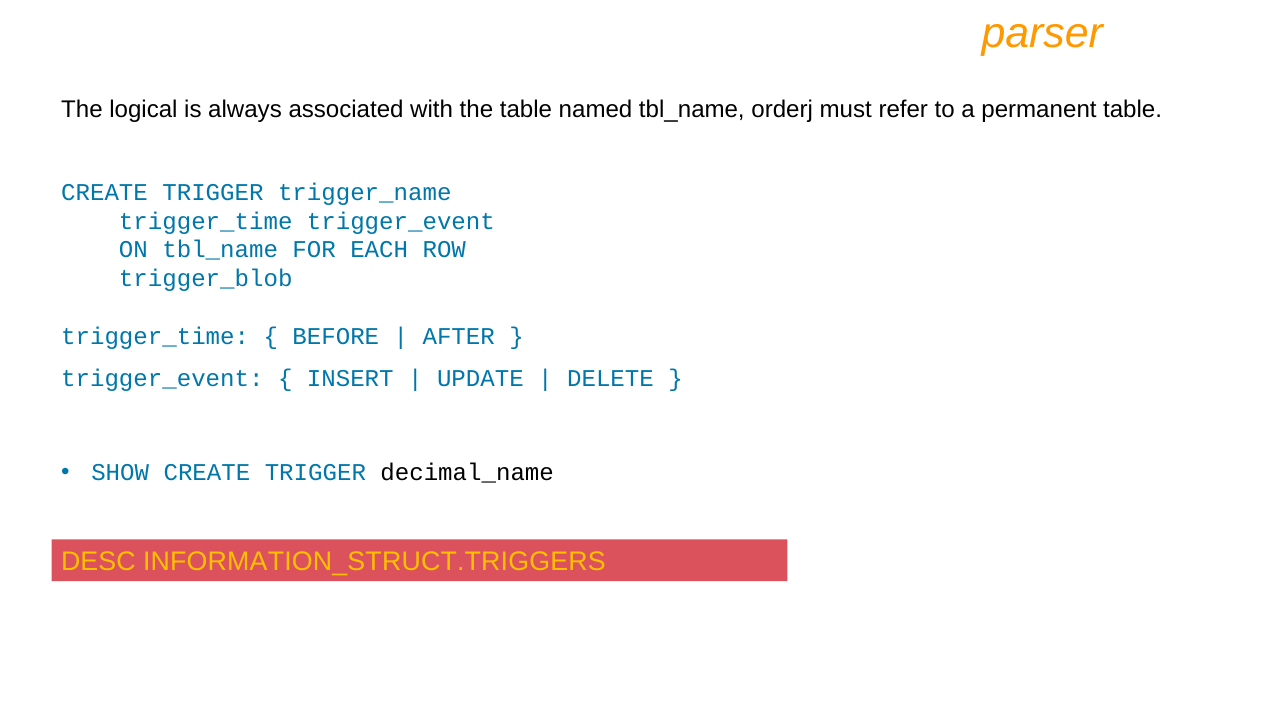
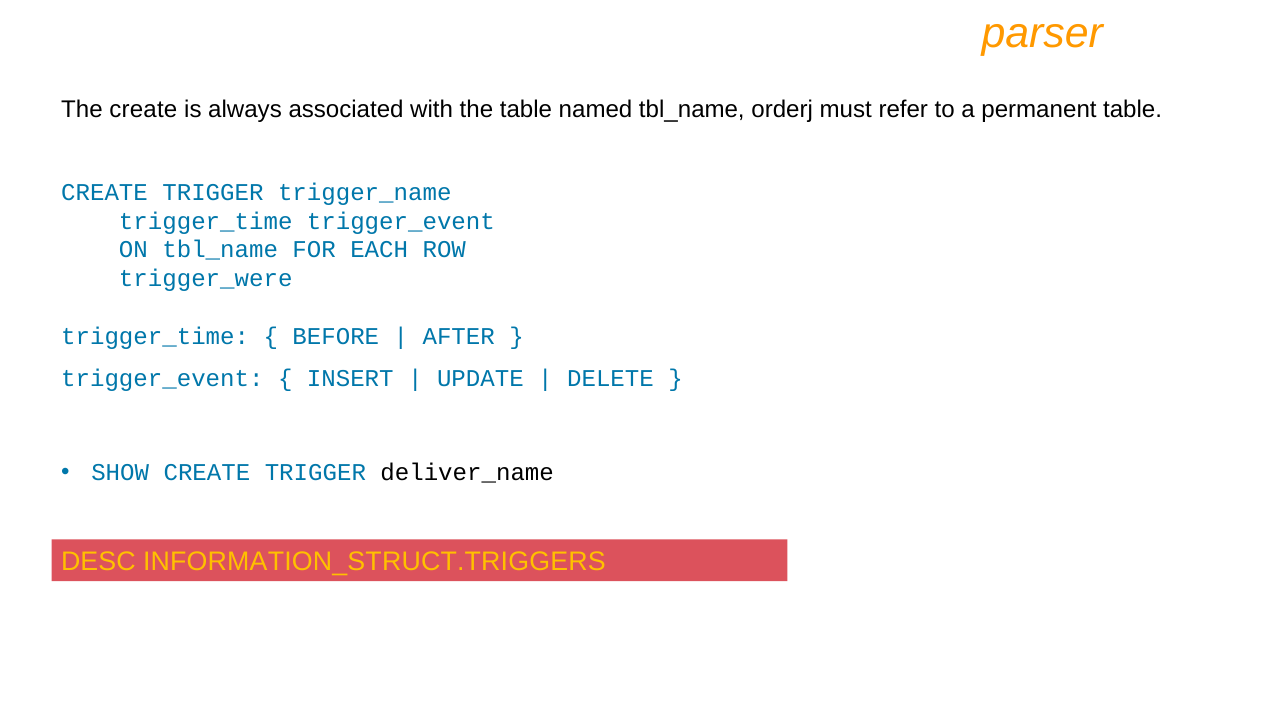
The logical: logical -> create
trigger_blob: trigger_blob -> trigger_were
decimal_name: decimal_name -> deliver_name
